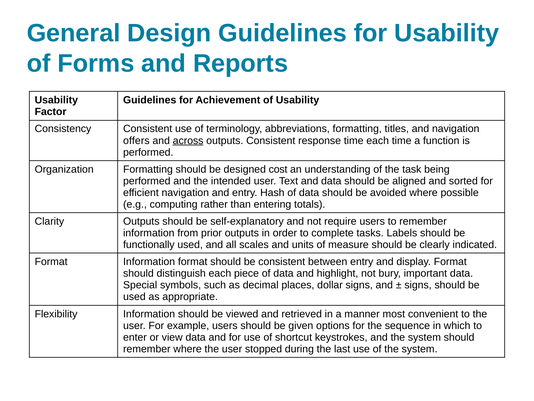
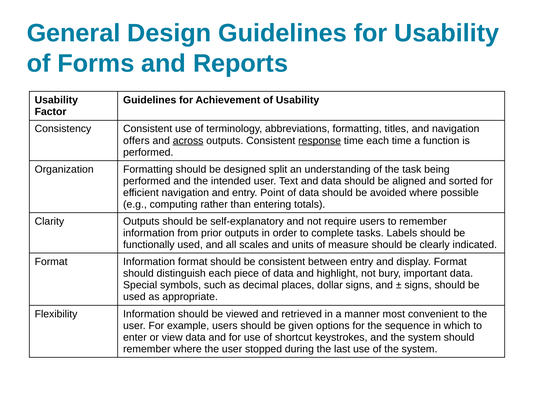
response underline: none -> present
cost: cost -> split
Hash: Hash -> Point
